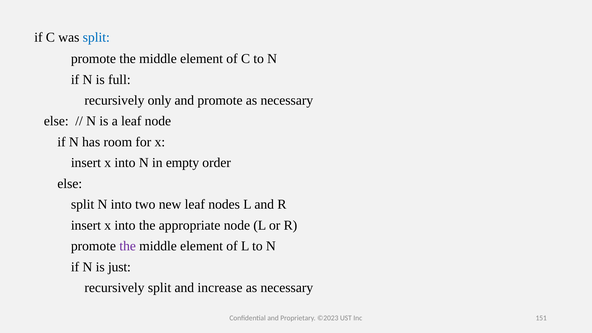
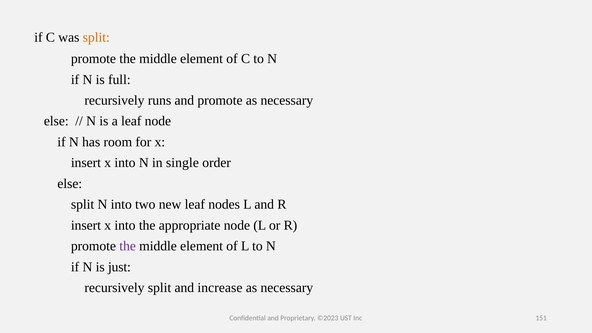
split at (96, 37) colour: blue -> orange
only: only -> runs
empty: empty -> single
